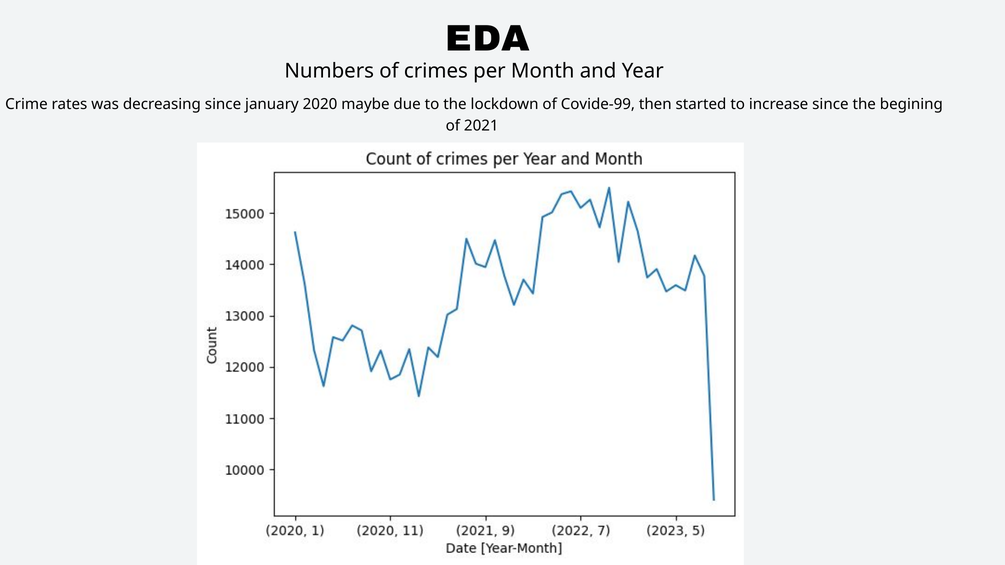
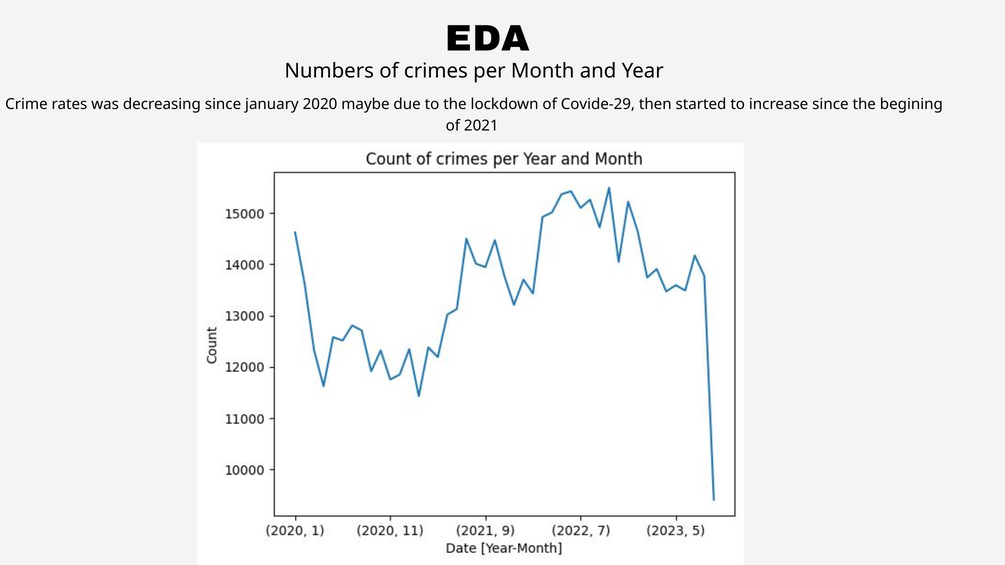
Covide-99: Covide-99 -> Covide-29
